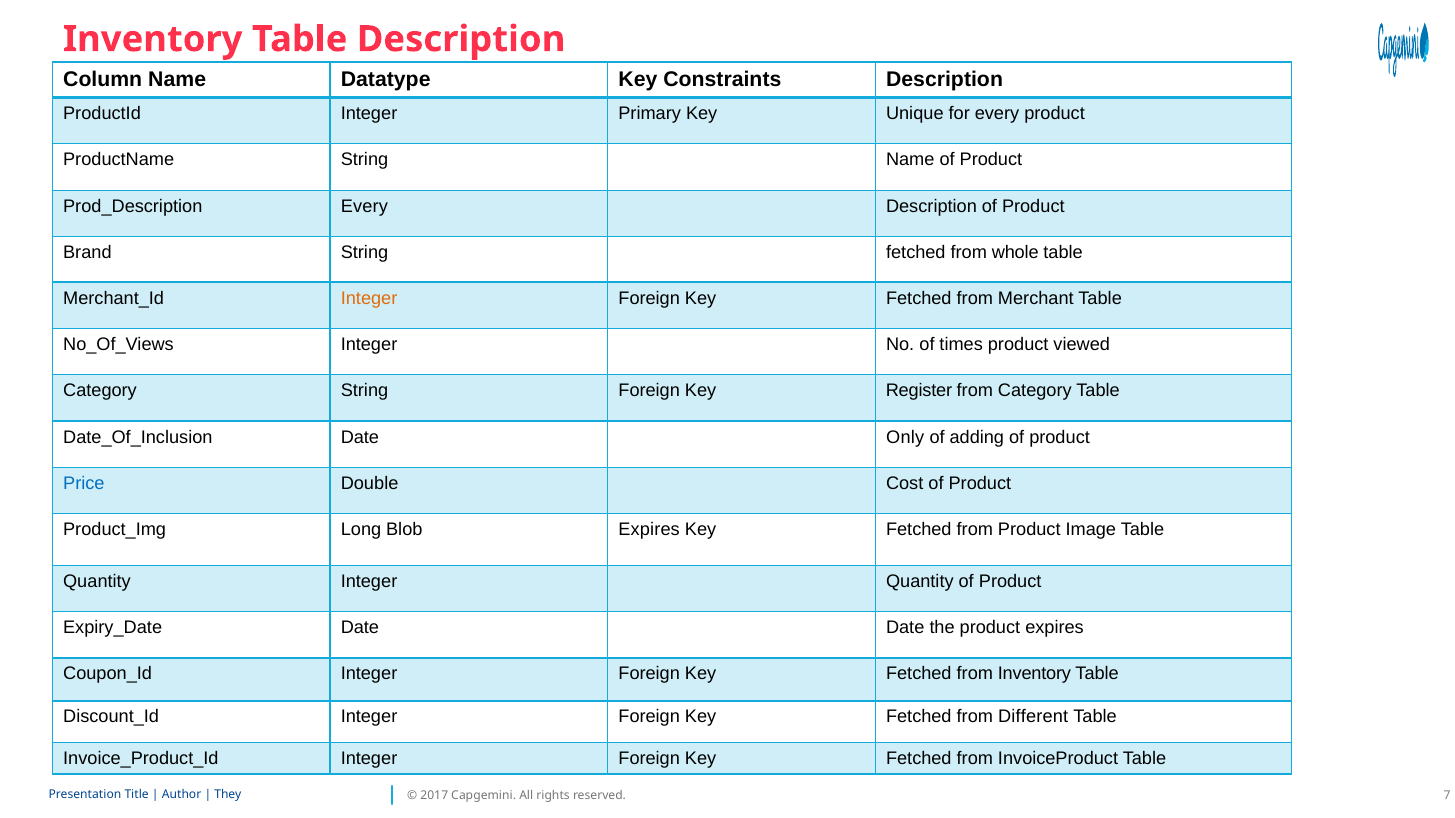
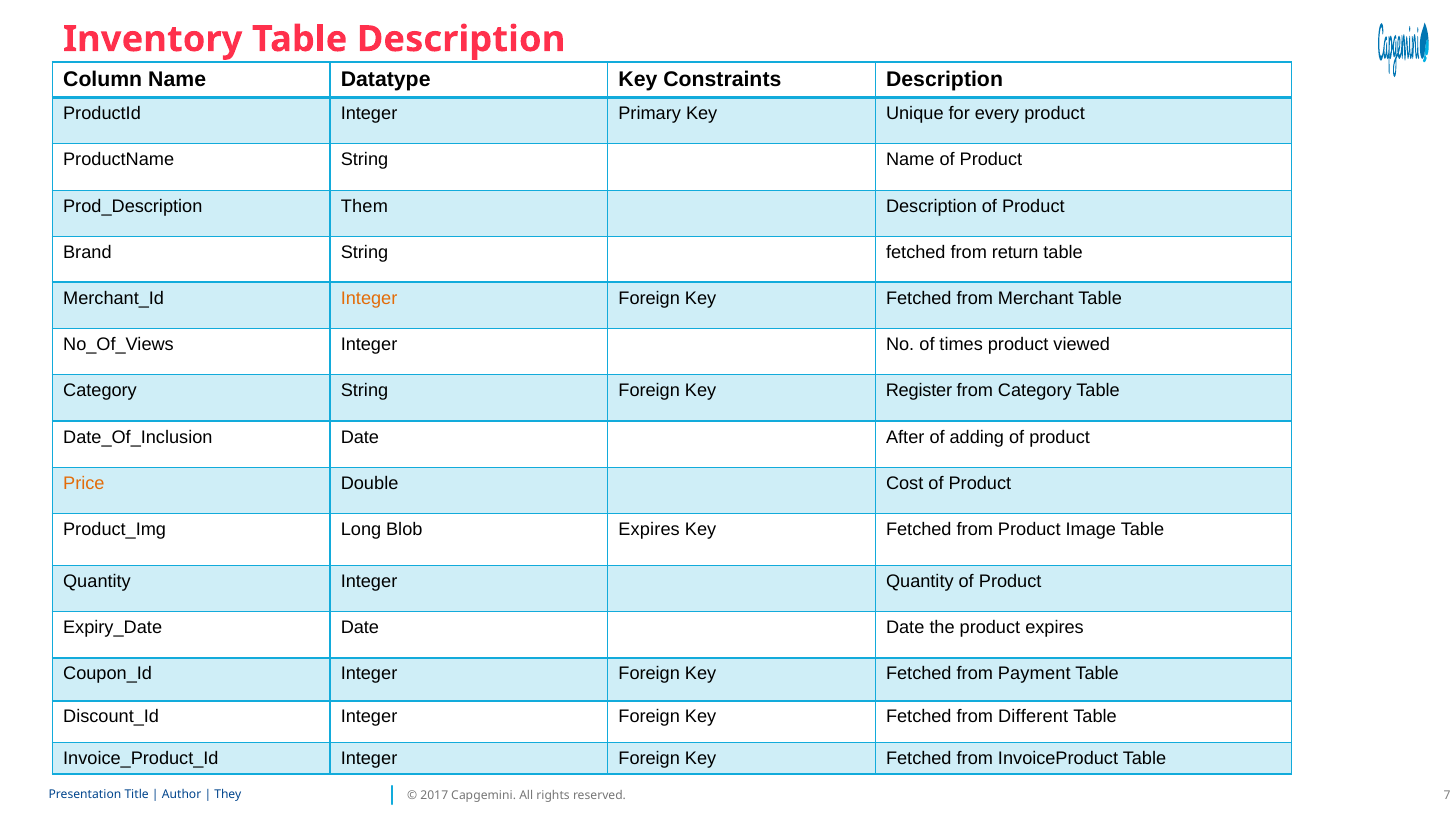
Every at (364, 206): Every -> Them
whole: whole -> return
Only: Only -> After
Price colour: blue -> orange
from Inventory: Inventory -> Payment
